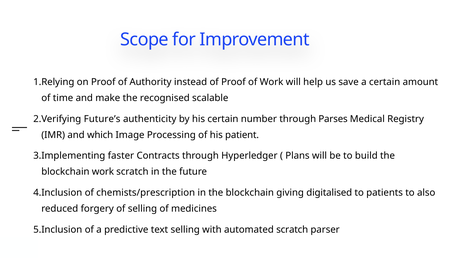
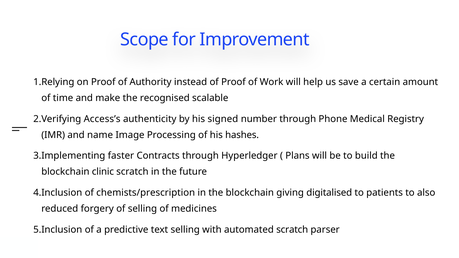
Future’s: Future’s -> Access’s
his certain: certain -> signed
Parses: Parses -> Phone
which: which -> name
patient: patient -> hashes
blockchain work: work -> clinic
